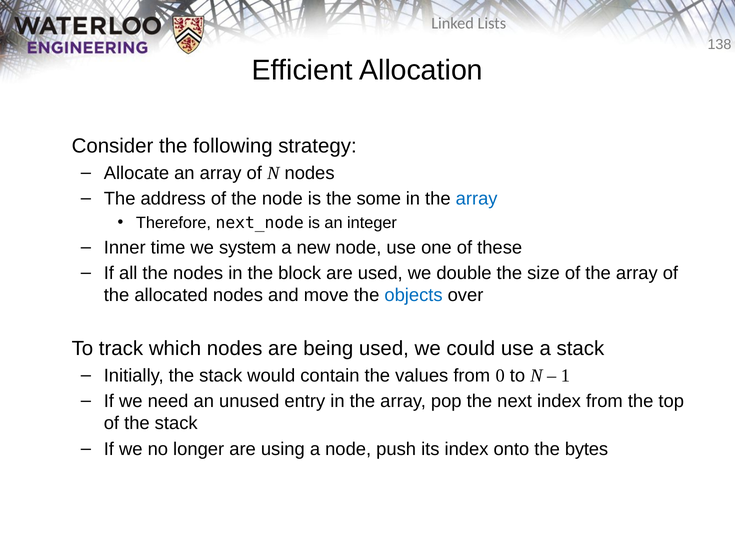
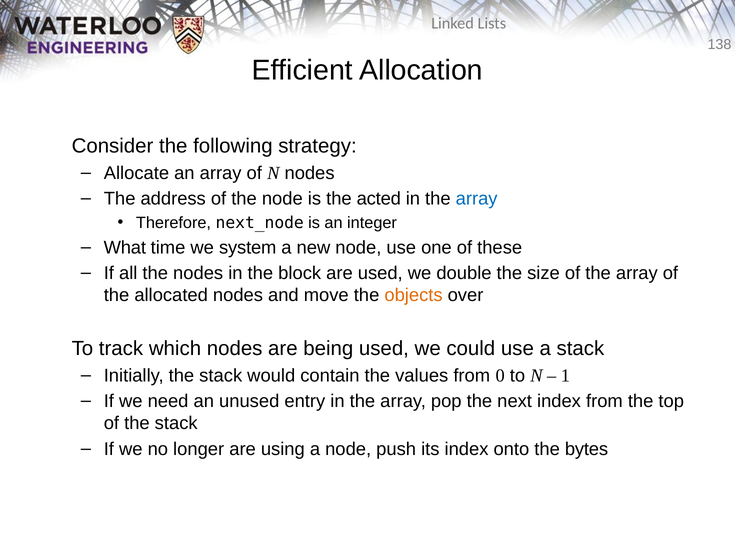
some: some -> acted
Inner: Inner -> What
objects colour: blue -> orange
